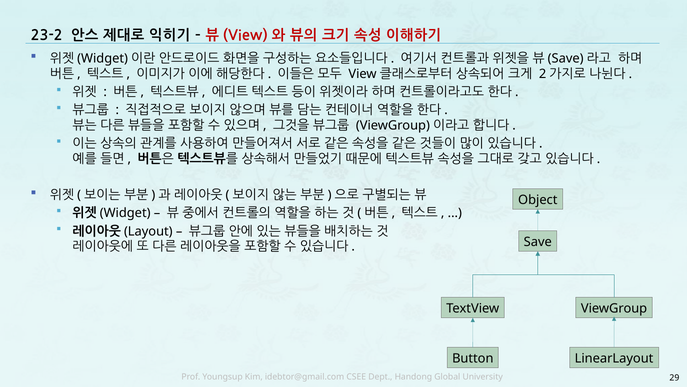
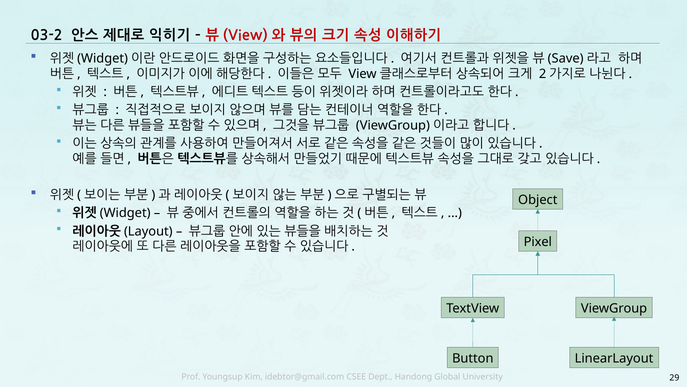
23-2: 23-2 -> 03-2
Save at (538, 242): Save -> Pixel
